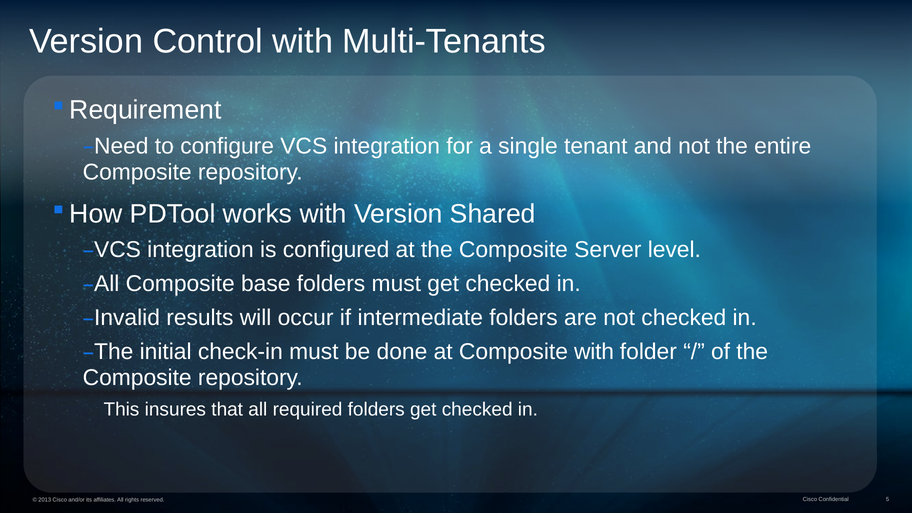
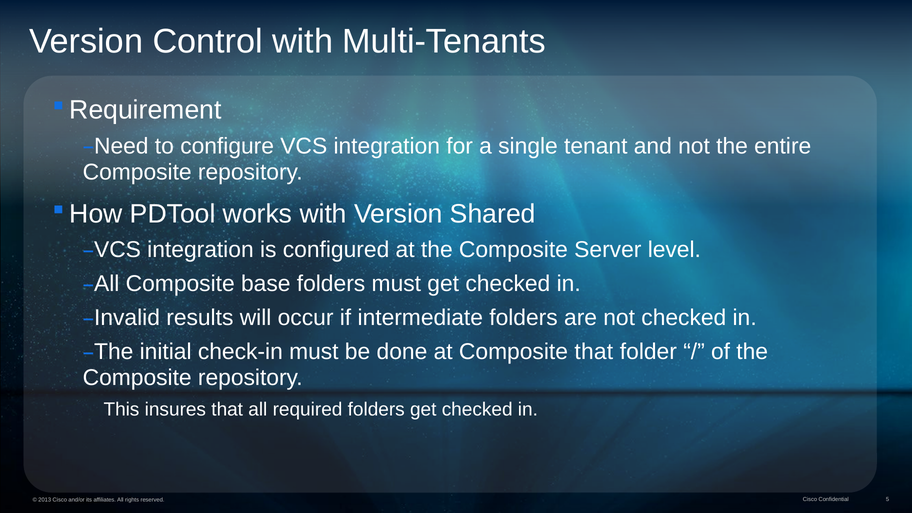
Composite with: with -> that
